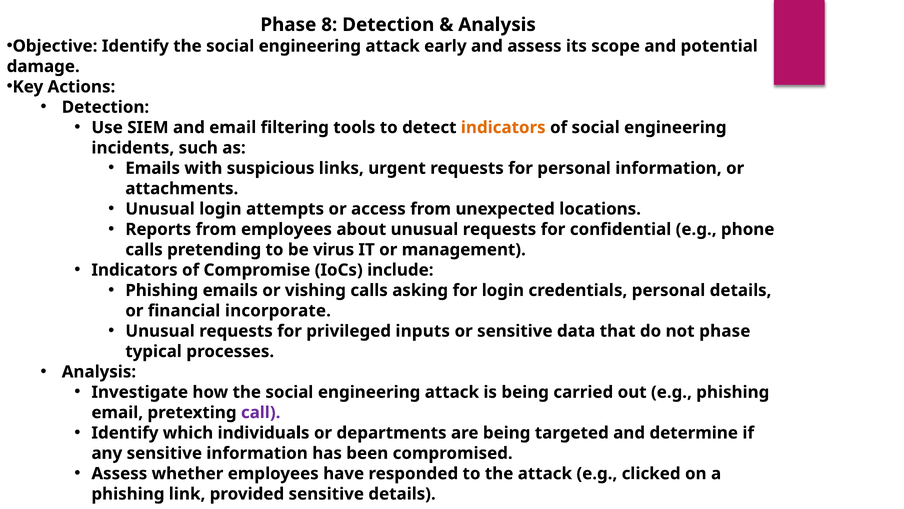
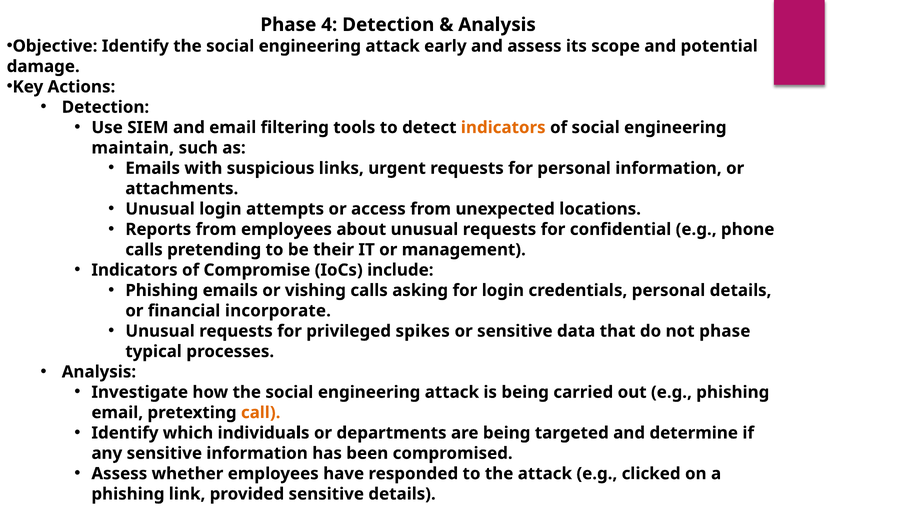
8: 8 -> 4
incidents: incidents -> maintain
virus: virus -> their
inputs: inputs -> spikes
call colour: purple -> orange
